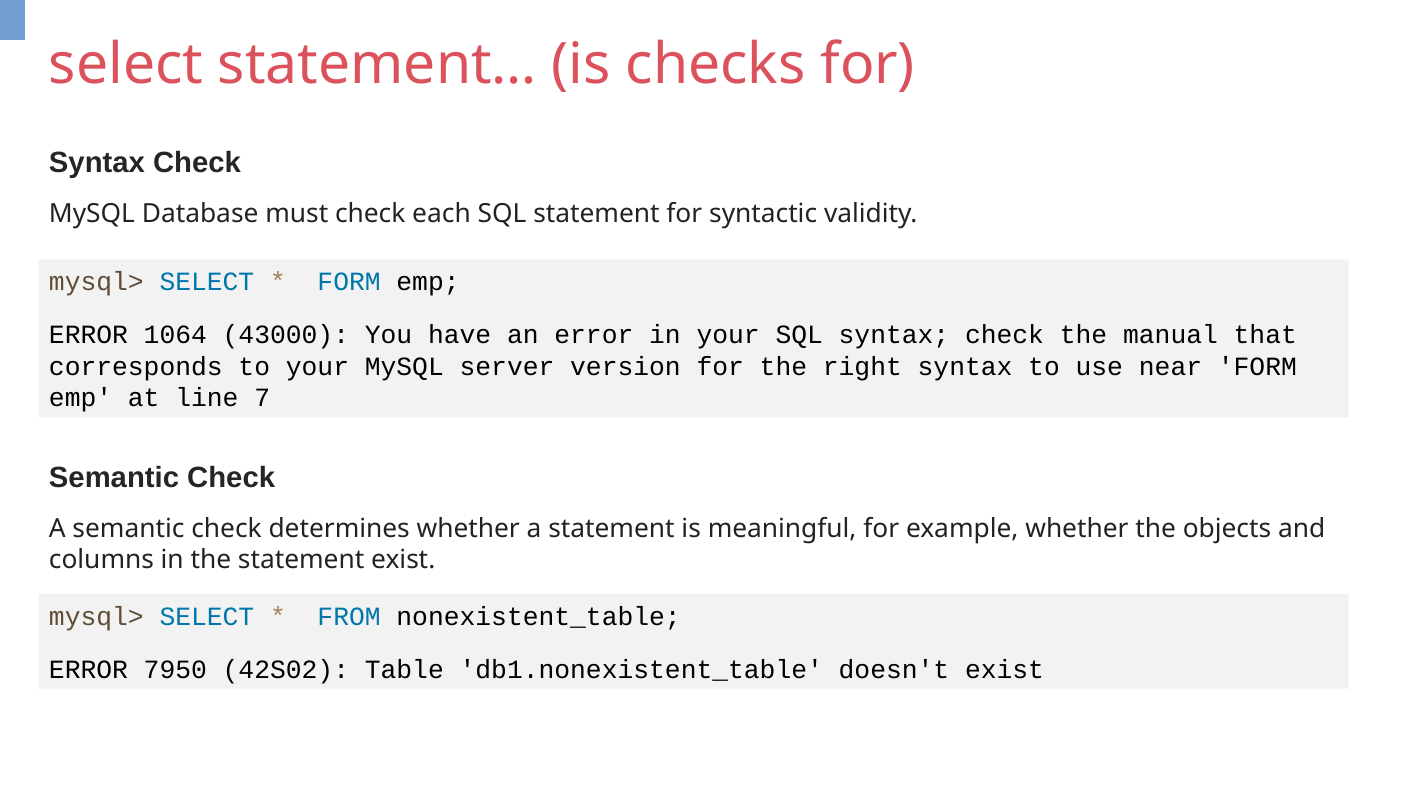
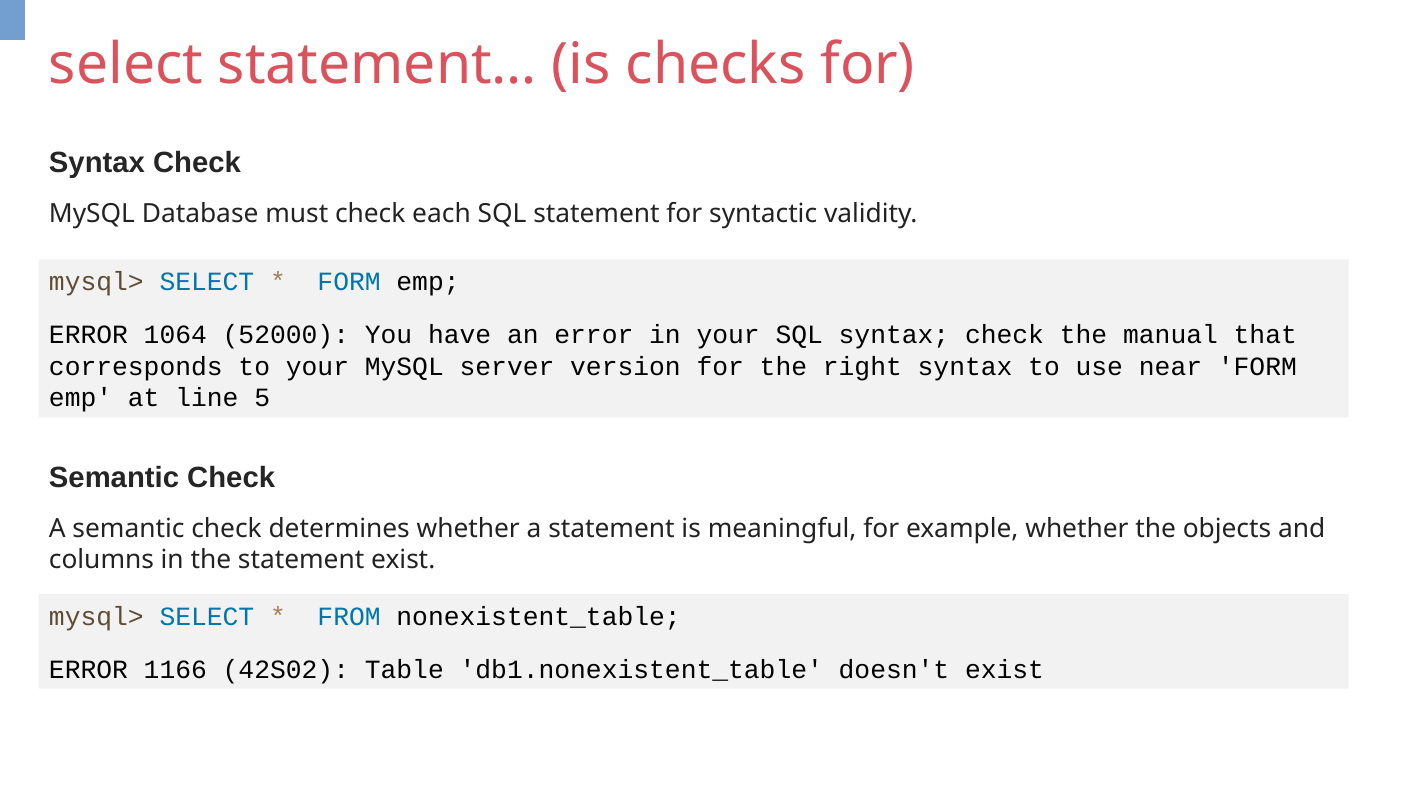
43000: 43000 -> 52000
7: 7 -> 5
7950: 7950 -> 1166
